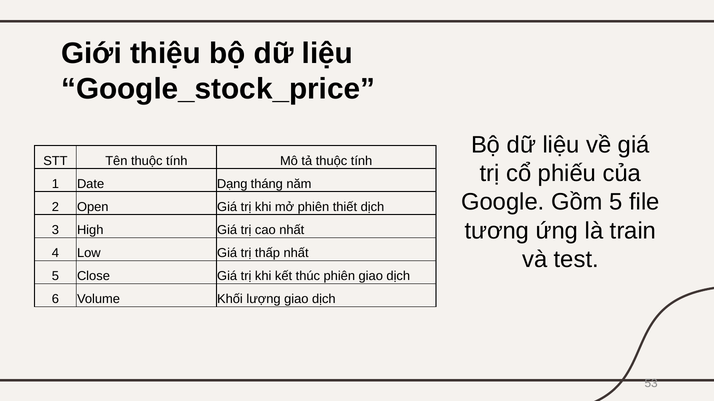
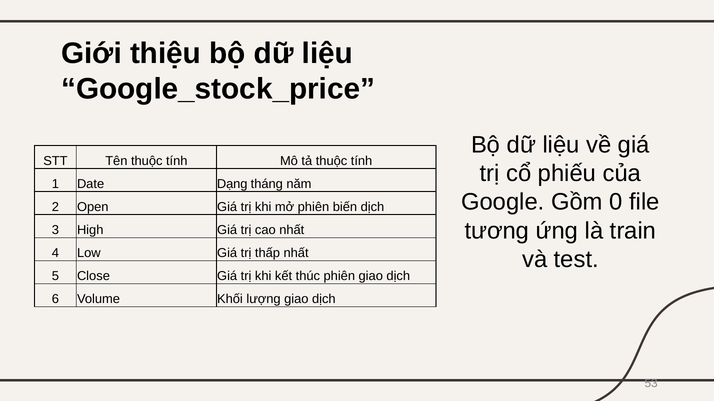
Gồm 5: 5 -> 0
thiết: thiết -> biến
